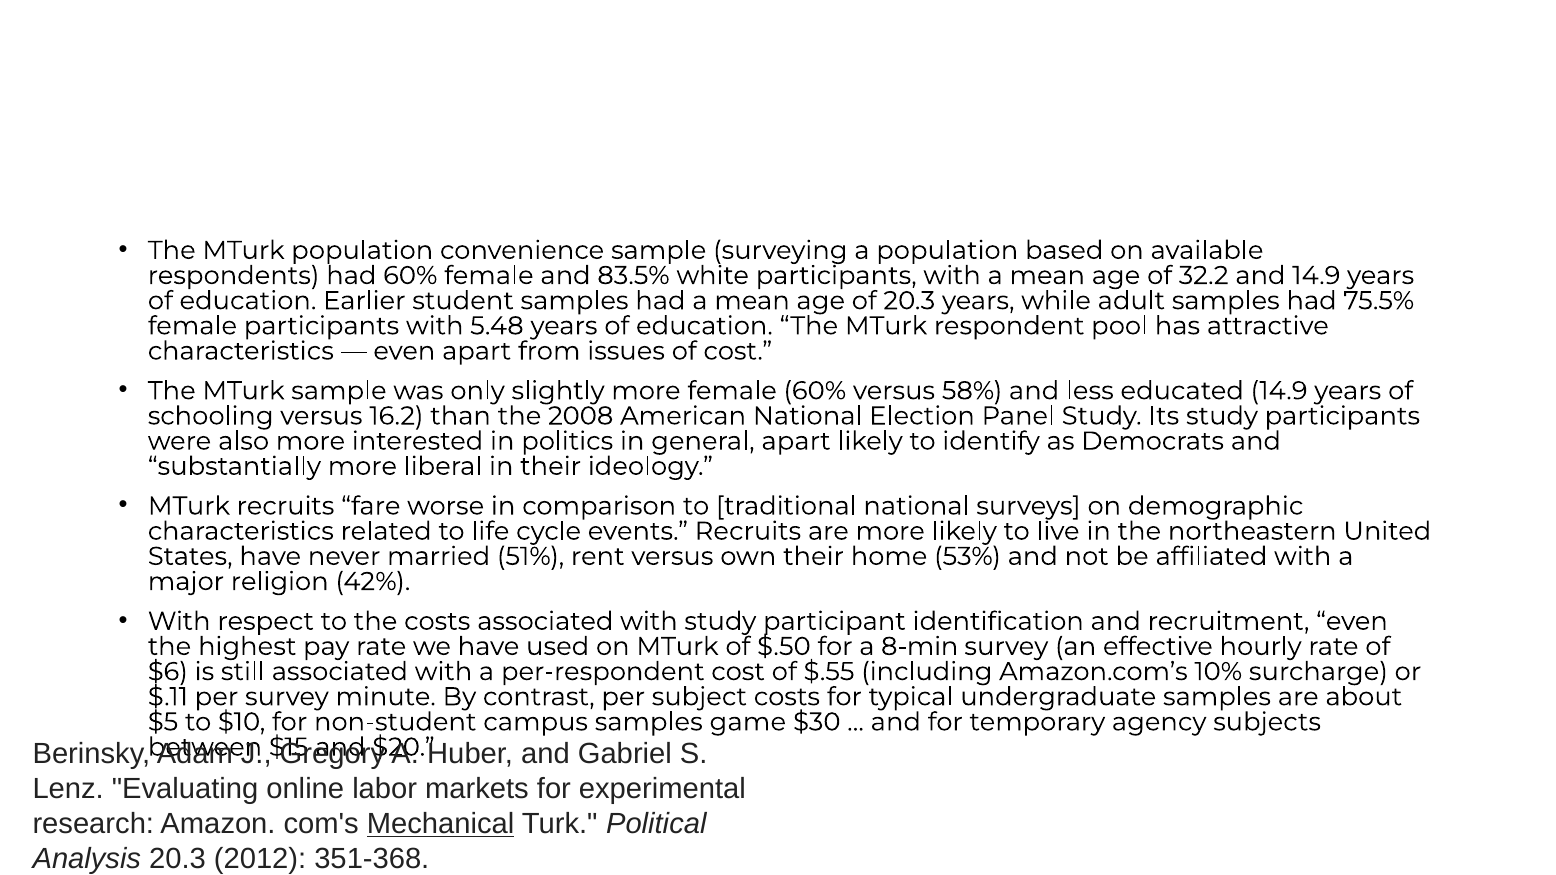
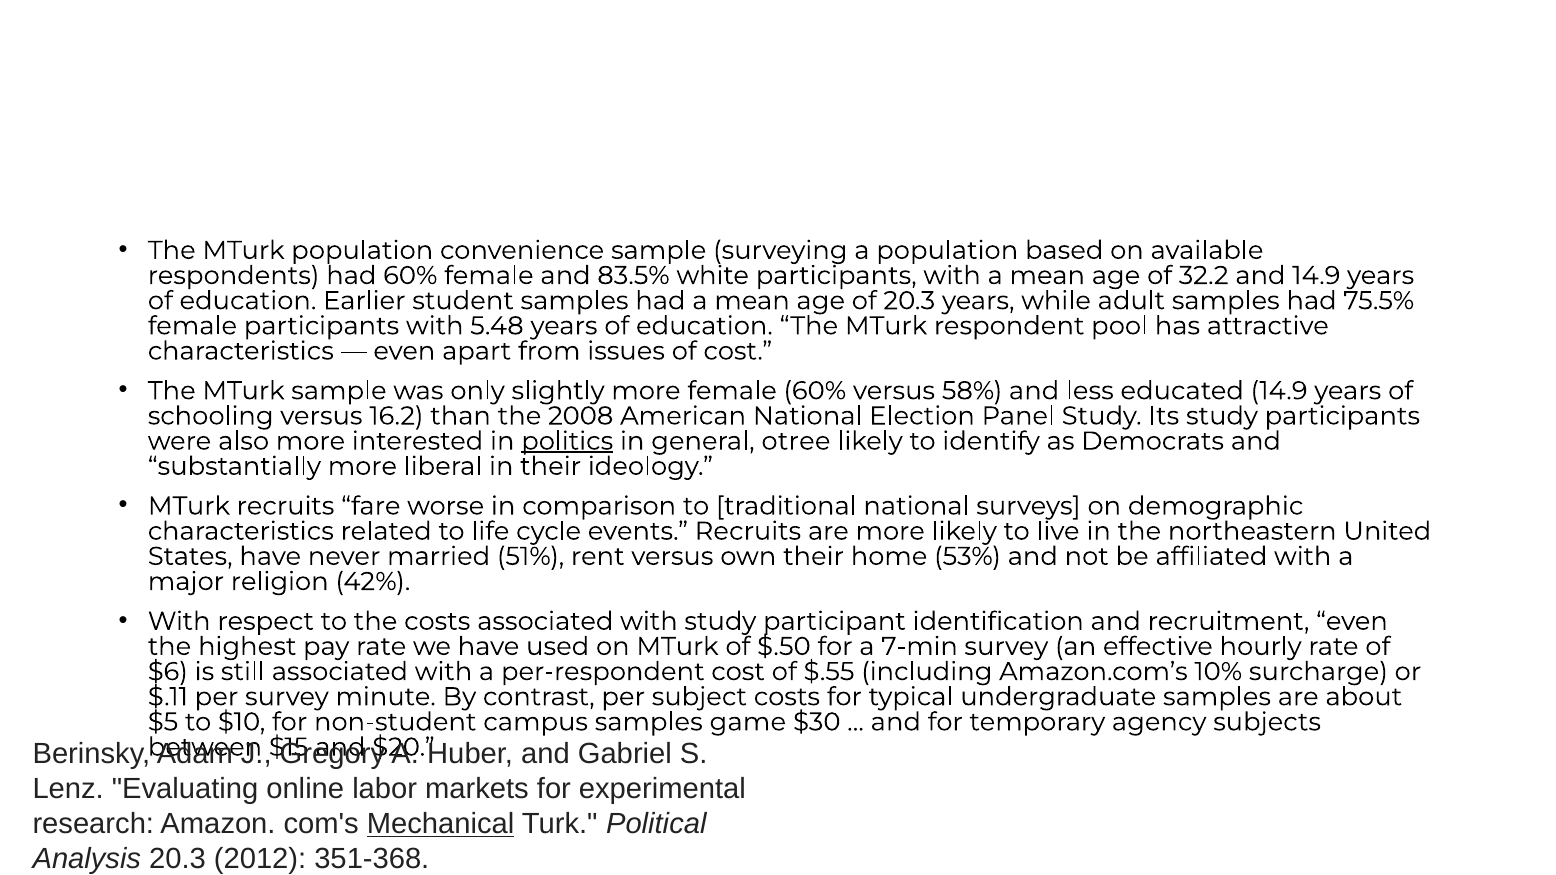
politics underline: none -> present
general apart: apart -> otree
8-min: 8-min -> 7-min
